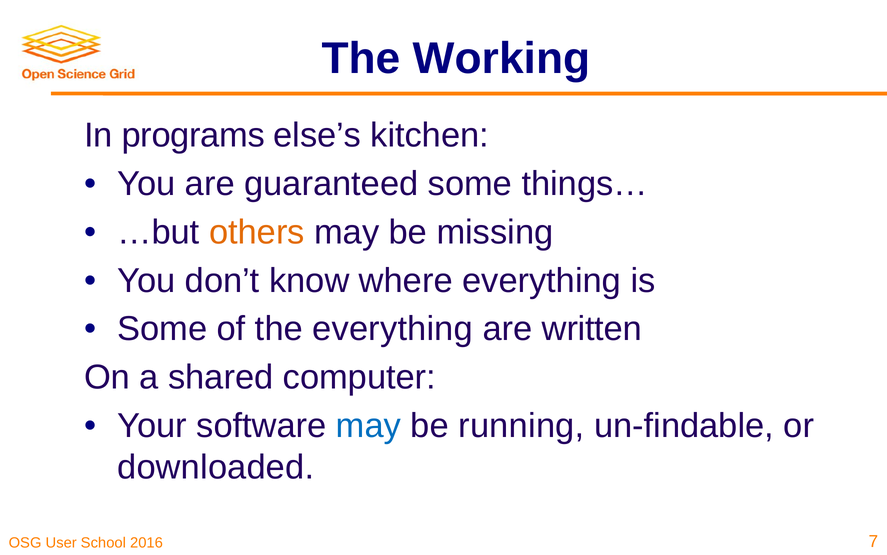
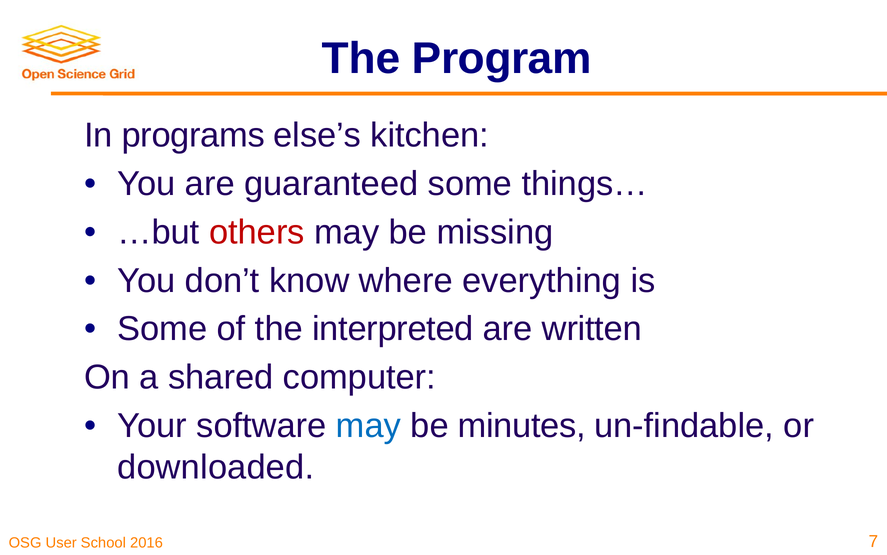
Working: Working -> Program
others colour: orange -> red
the everything: everything -> interpreted
running: running -> minutes
